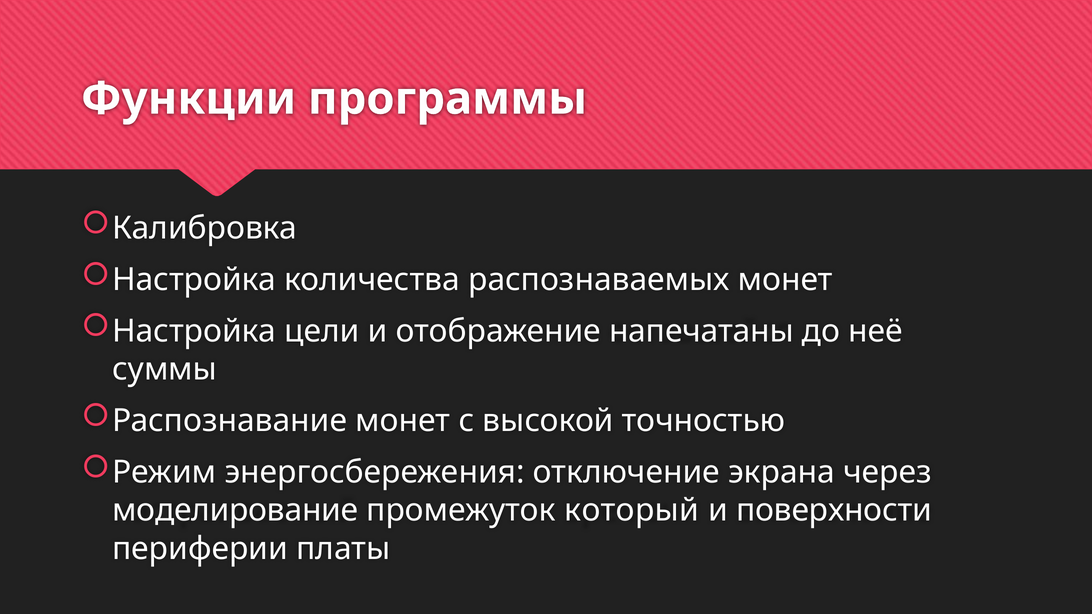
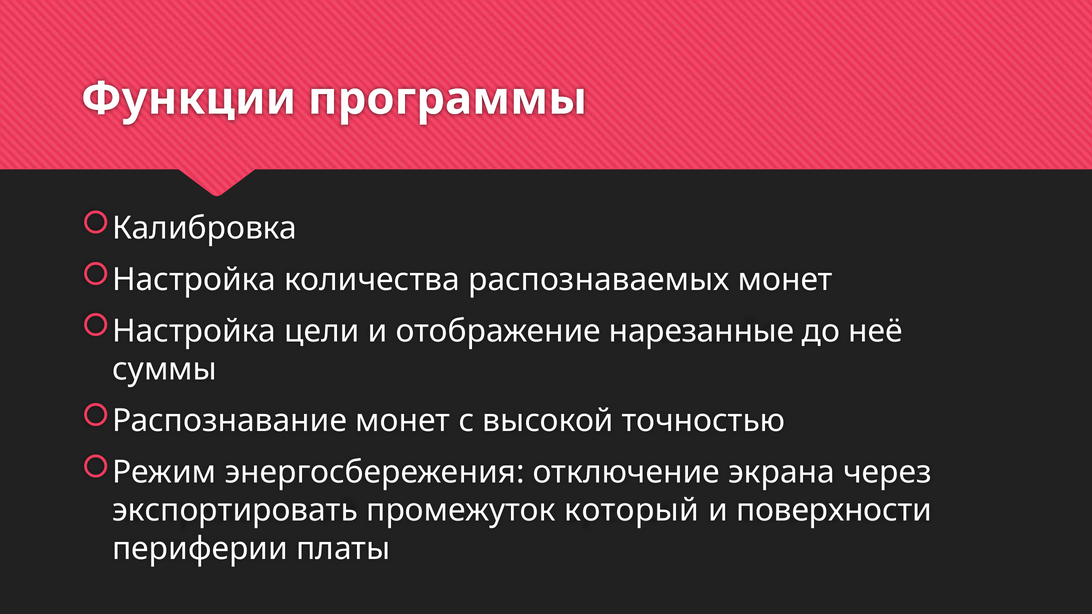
напечатаны: напечатаны -> нарезанные
моделирование: моделирование -> экспортировать
